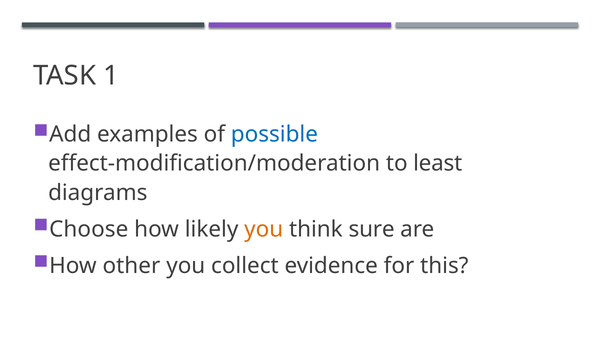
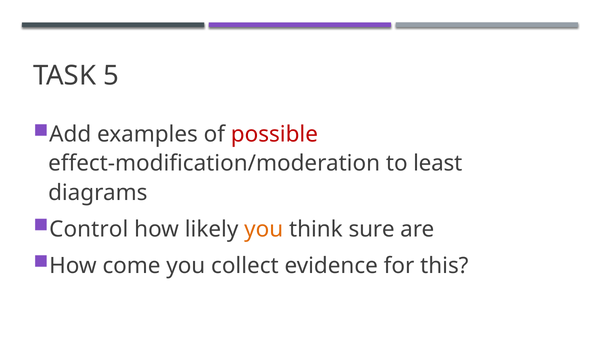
1: 1 -> 5
possible colour: blue -> red
Choose: Choose -> Control
other: other -> come
